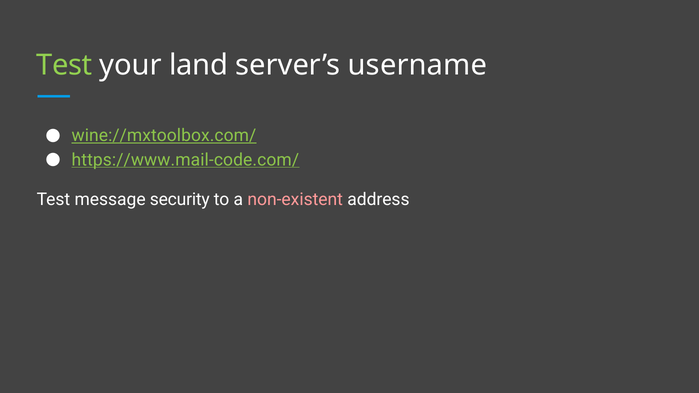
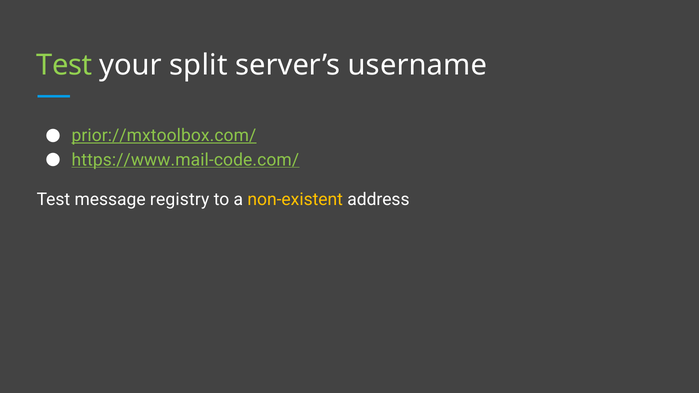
land: land -> split
wine://mxtoolbox.com/: wine://mxtoolbox.com/ -> prior://mxtoolbox.com/
security: security -> registry
non-existent colour: pink -> yellow
